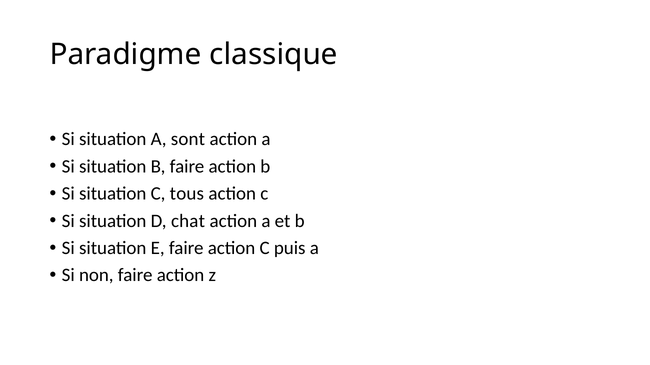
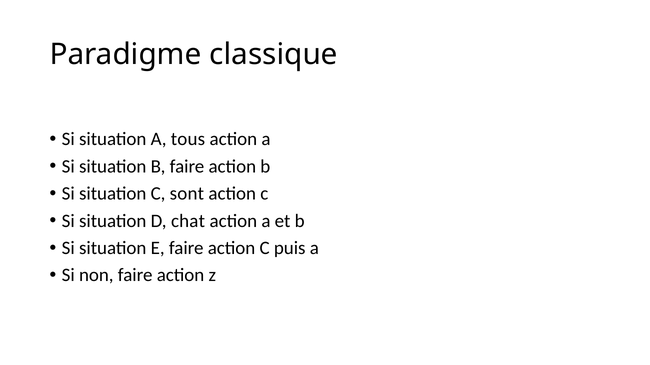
sont: sont -> tous
tous: tous -> sont
